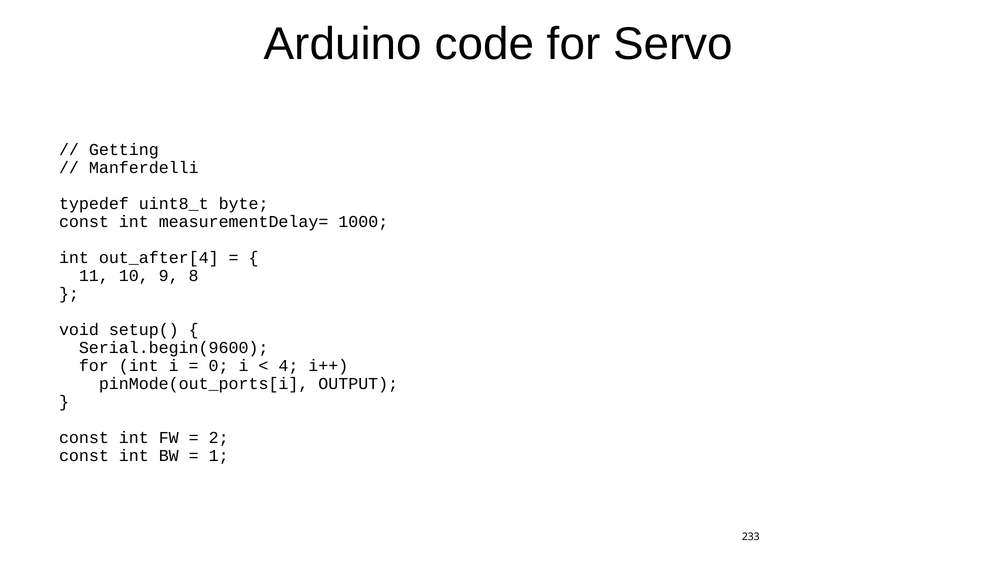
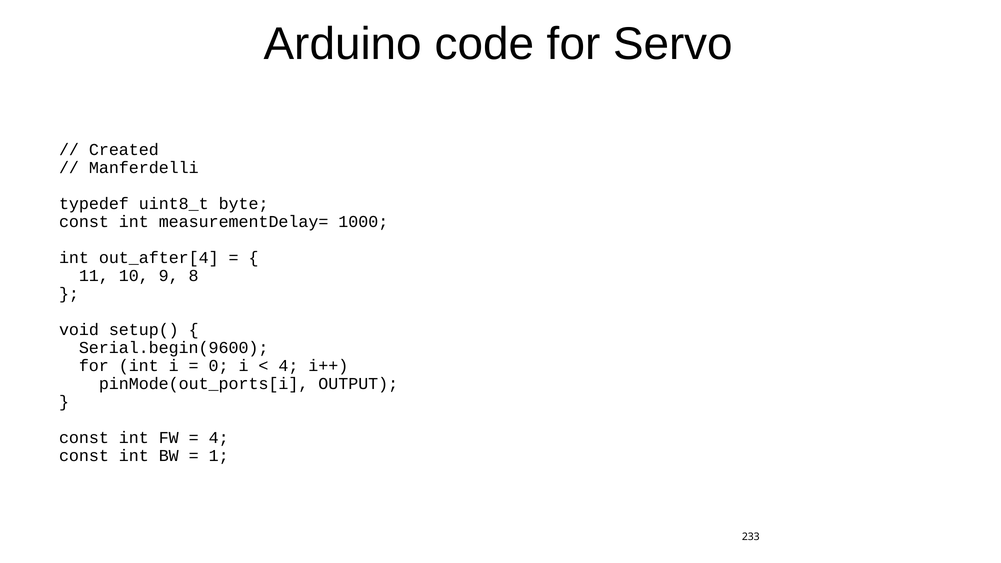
Getting: Getting -> Created
2 at (219, 438): 2 -> 4
